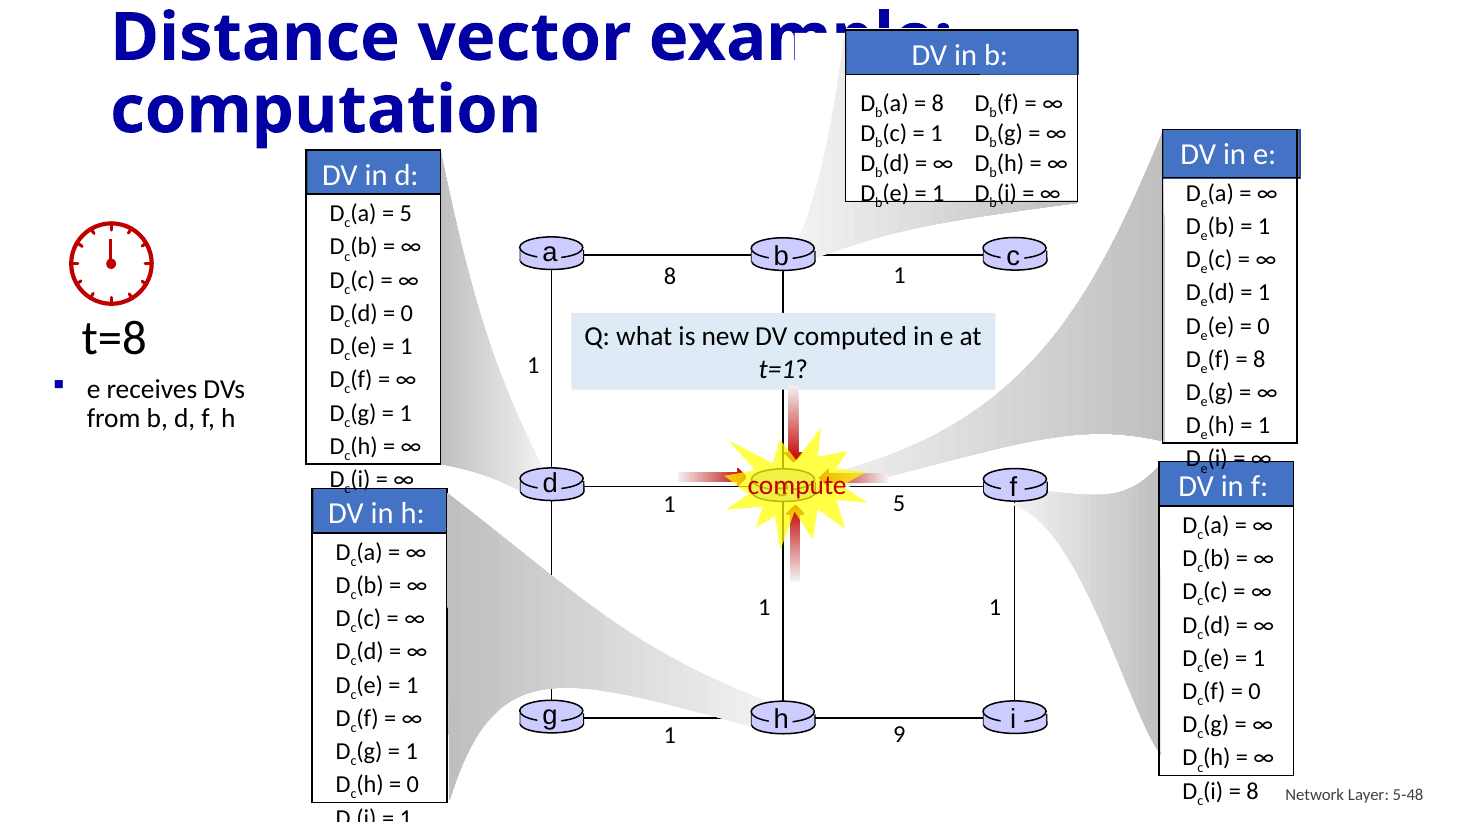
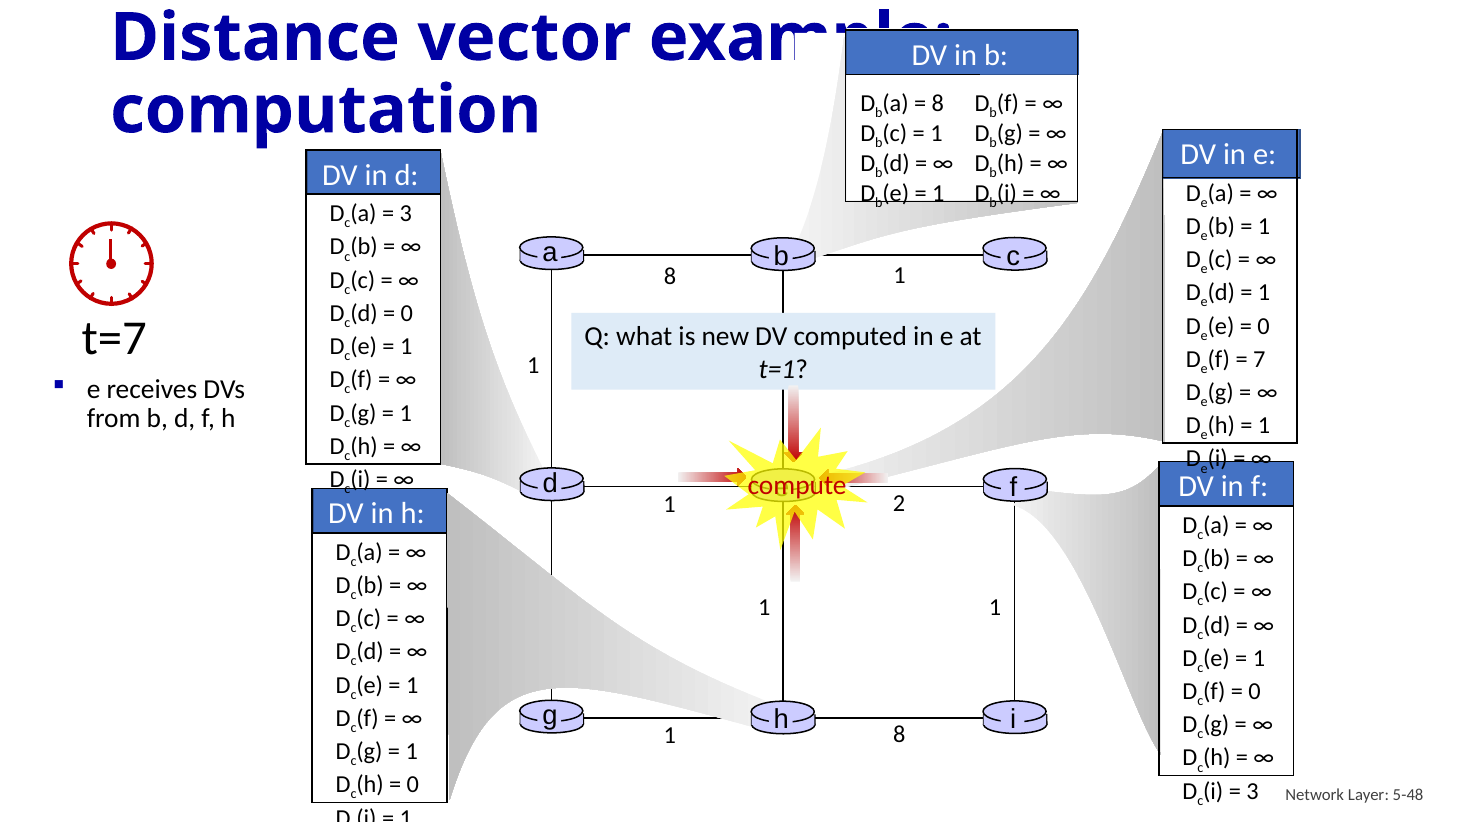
5 at (406, 214): 5 -> 3
t=8: t=8 -> t=7
8 at (1259, 359): 8 -> 7
5 at (899, 504): 5 -> 2
9 at (899, 734): 9 -> 8
8 at (1252, 792): 8 -> 3
